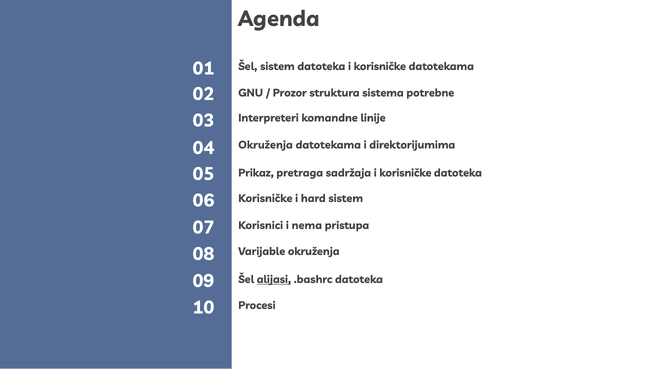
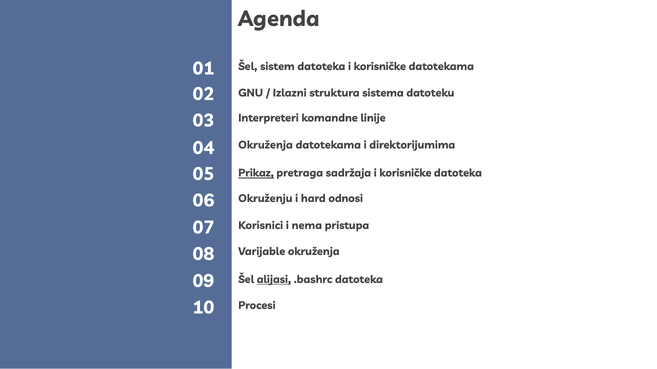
Prozor: Prozor -> Izlazni
potrebne: potrebne -> datoteku
Prikaz underline: none -> present
Korisničke at (265, 199): Korisničke -> Okruženju
hard sistem: sistem -> odnosi
